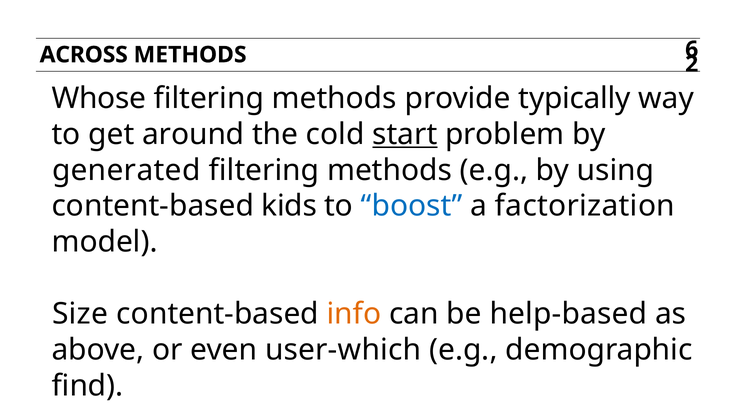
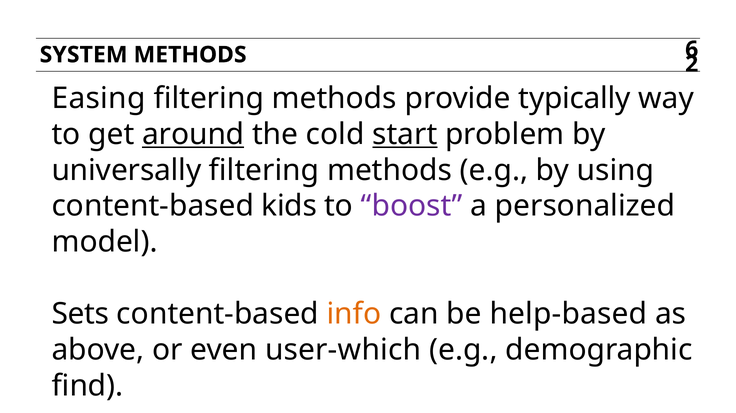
ACROSS: ACROSS -> SYSTEM
Whose: Whose -> Easing
around underline: none -> present
generated: generated -> universally
boost colour: blue -> purple
factorization: factorization -> personalized
Size: Size -> Sets
